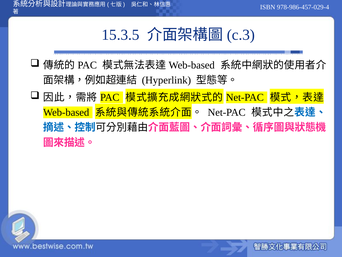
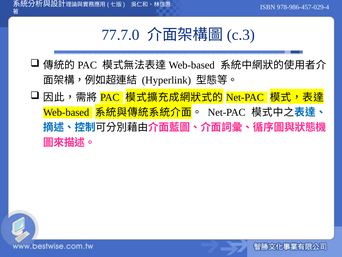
15.3.5: 15.3.5 -> 77.7.0
